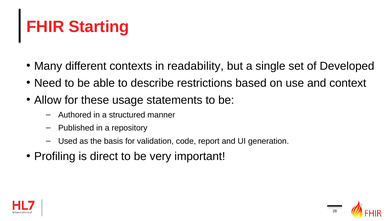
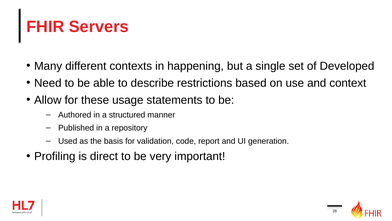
Starting: Starting -> Servers
readability: readability -> happening
